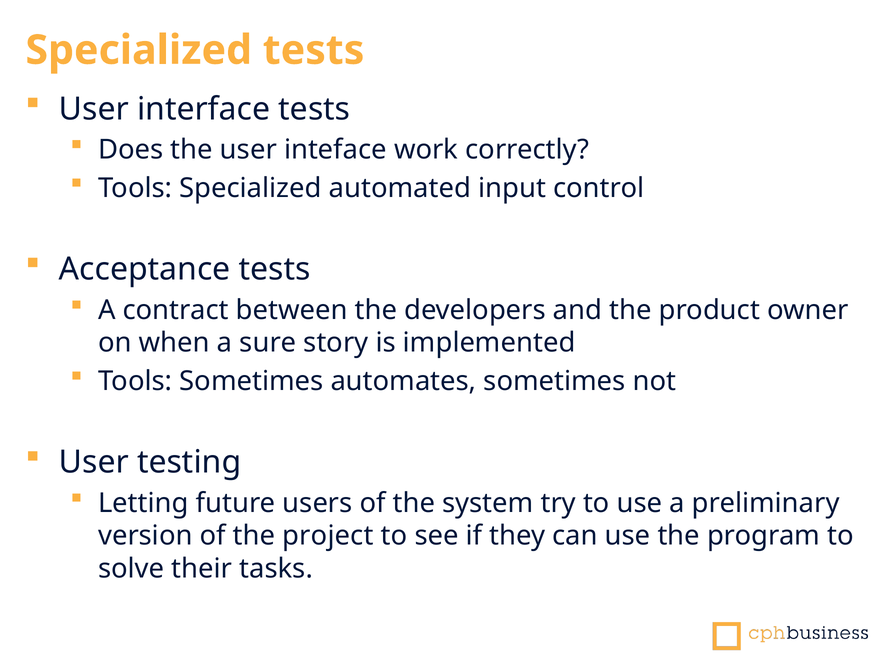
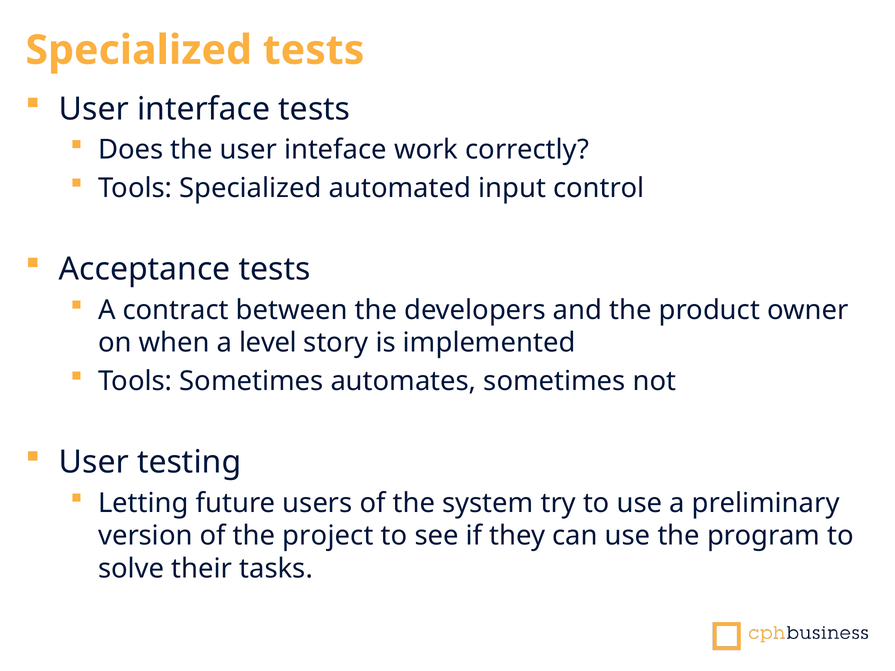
sure: sure -> level
